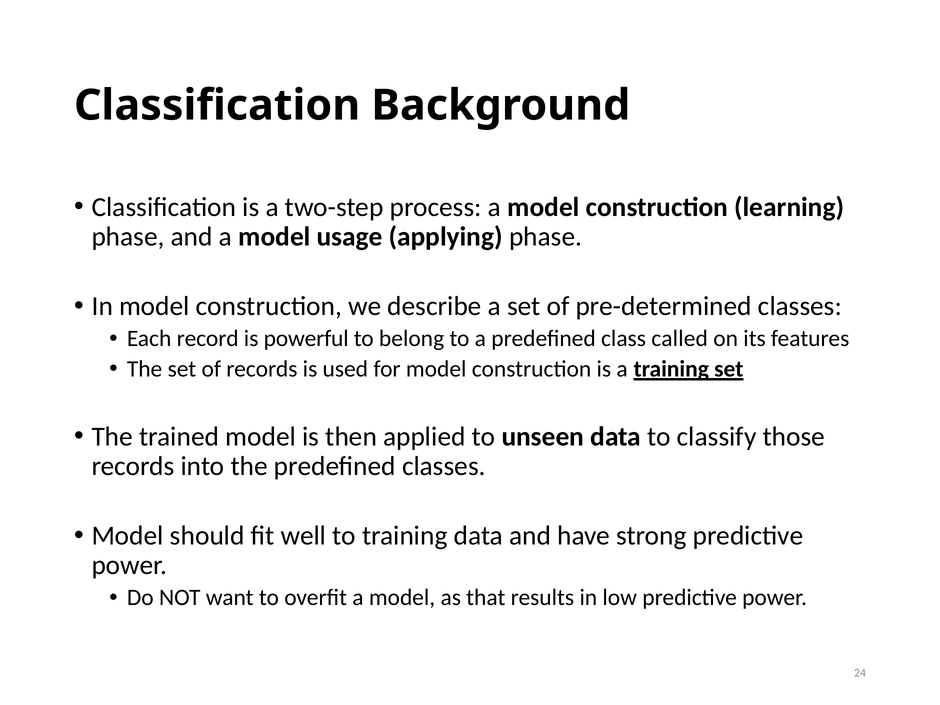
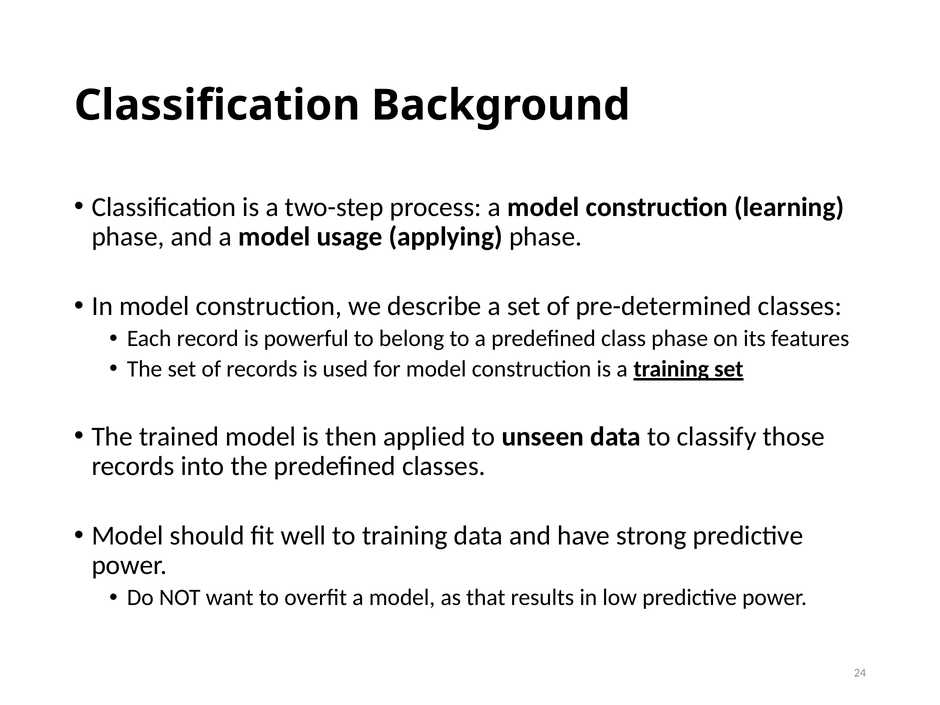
class called: called -> phase
